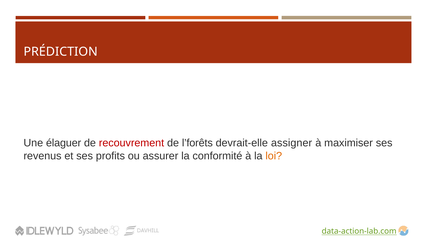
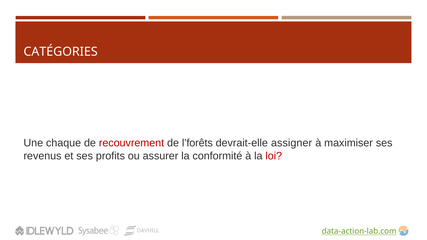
PRÉDICTION: PRÉDICTION -> CATÉGORIES
élaguer: élaguer -> chaque
loi colour: orange -> red
